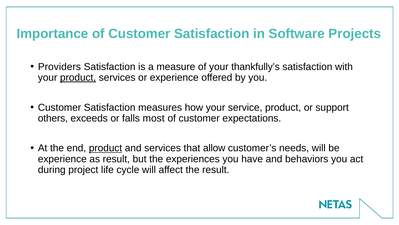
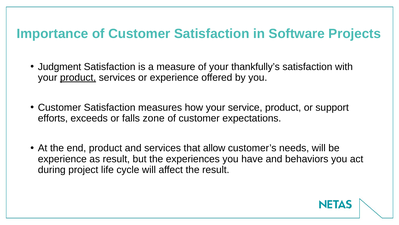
Providers: Providers -> Judgment
others: others -> efforts
most: most -> zone
product at (106, 148) underline: present -> none
